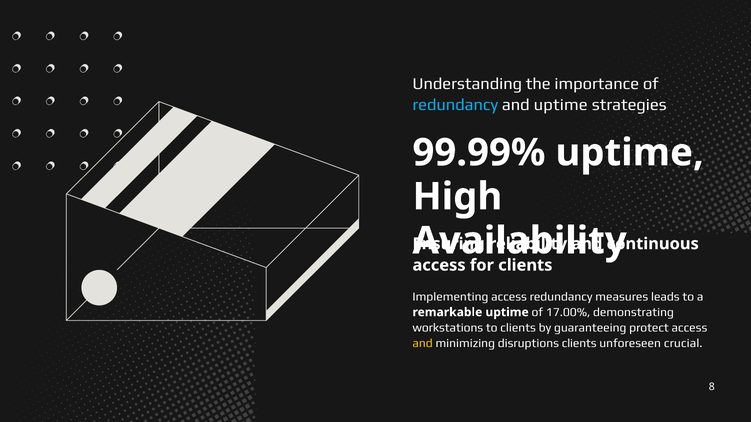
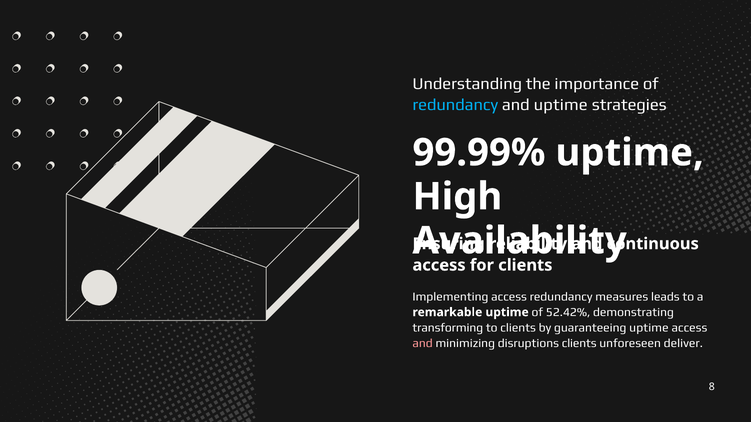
17.00%: 17.00% -> 52.42%
workstations: workstations -> transforming
guaranteeing protect: protect -> uptime
and at (423, 344) colour: yellow -> pink
crucial: crucial -> deliver
